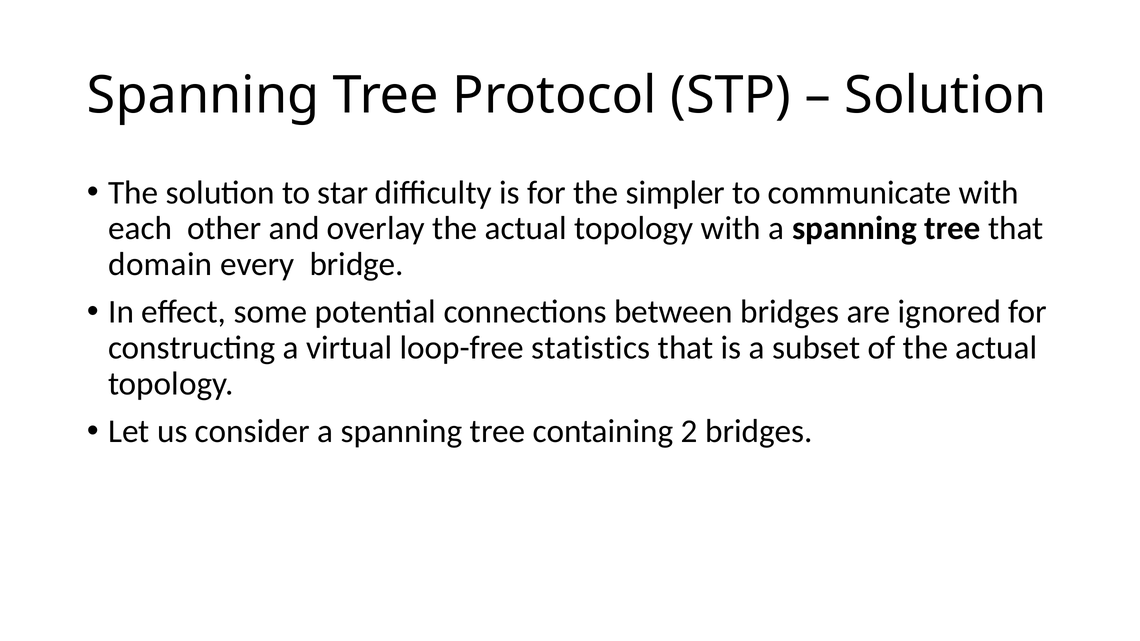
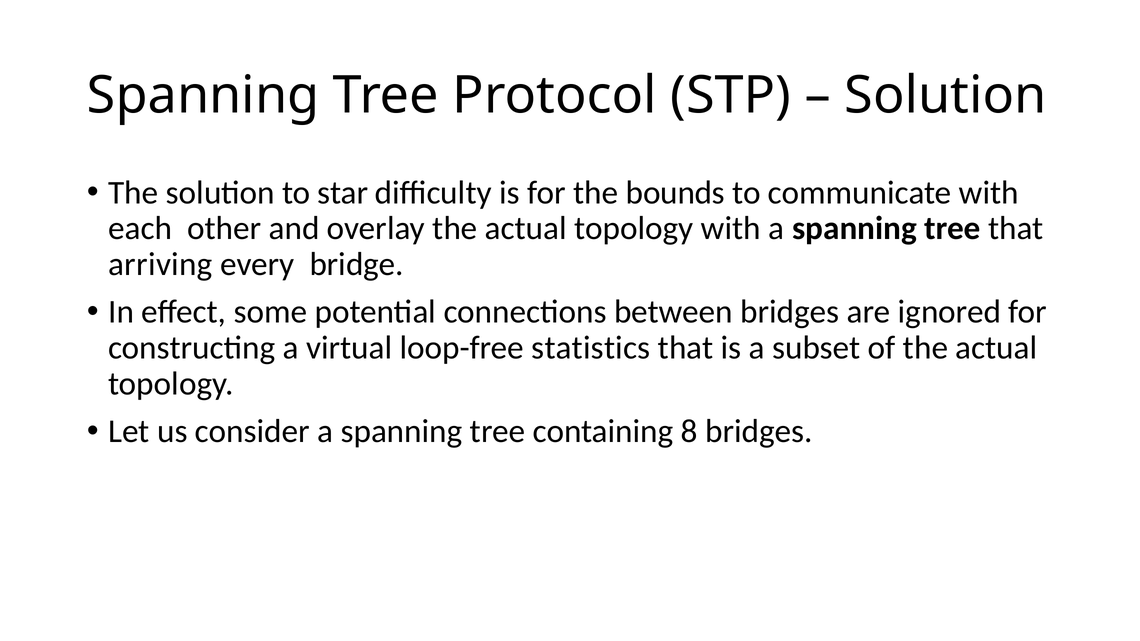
simpler: simpler -> bounds
domain: domain -> arriving
2: 2 -> 8
